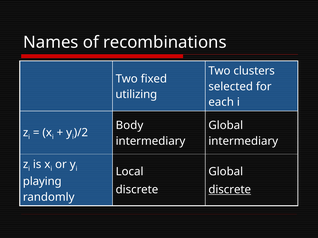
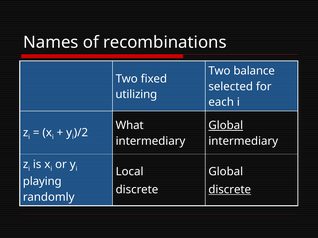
clusters: clusters -> balance
Body: Body -> What
Global at (226, 126) underline: none -> present
